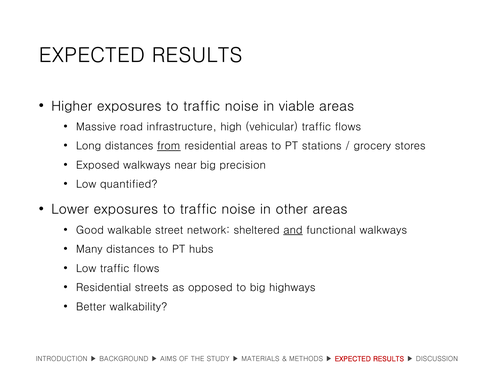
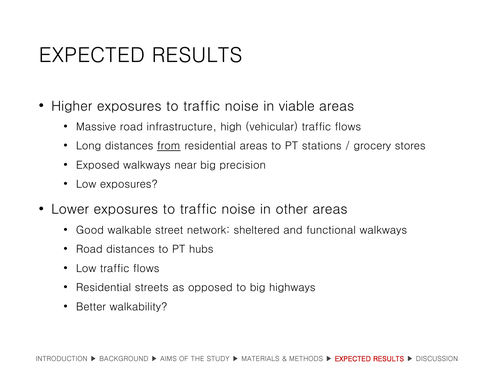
Low quantified: quantified -> exposures
and underline: present -> none
Many at (89, 250): Many -> Road
